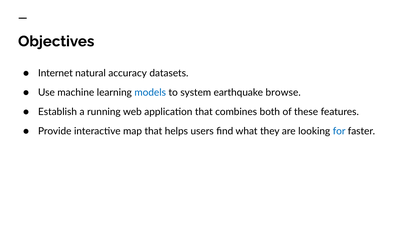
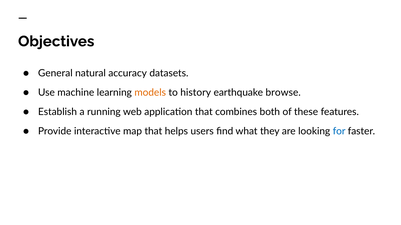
Internet: Internet -> General
models colour: blue -> orange
system: system -> history
